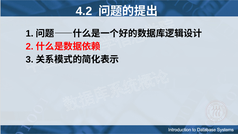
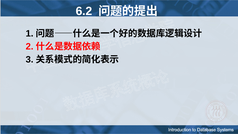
4.2: 4.2 -> 6.2
